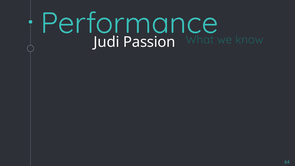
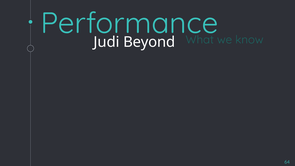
Passion: Passion -> Beyond
